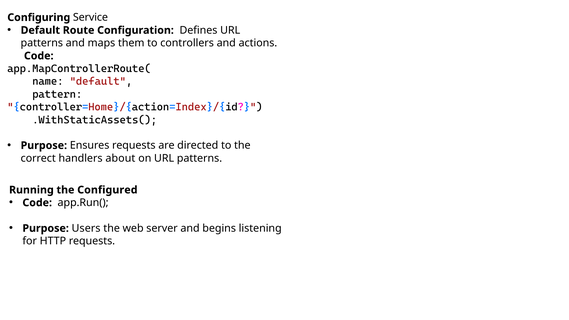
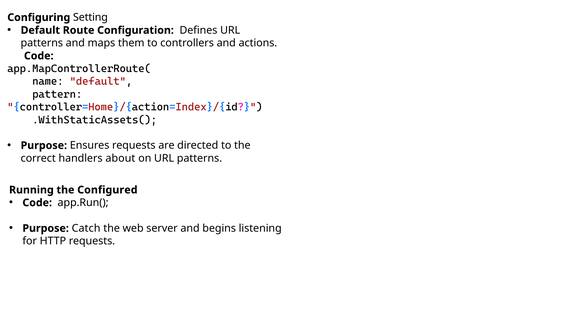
Service: Service -> Setting
Users: Users -> Catch
